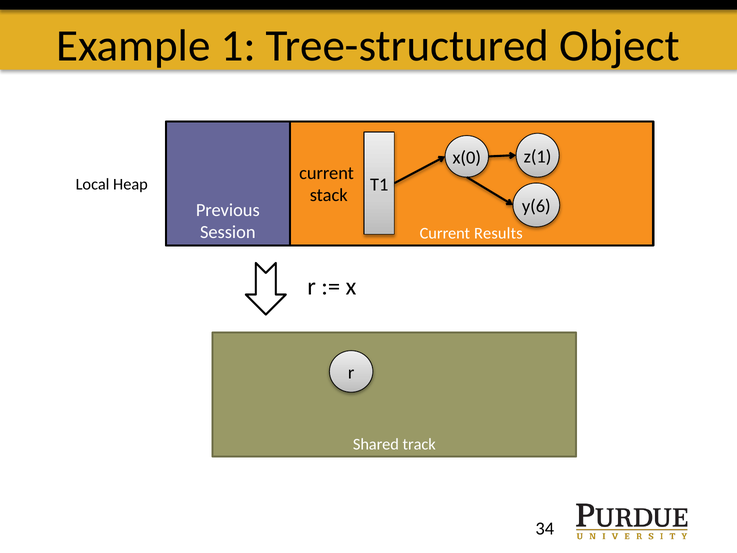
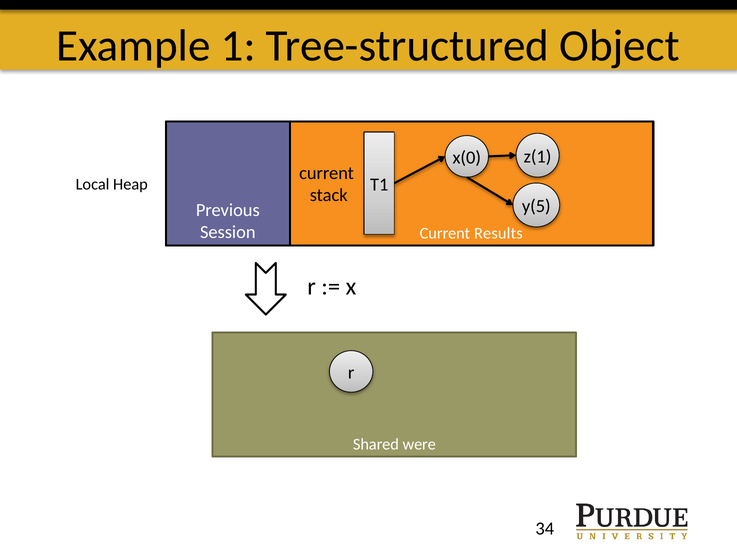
y(6: y(6 -> y(5
track: track -> were
